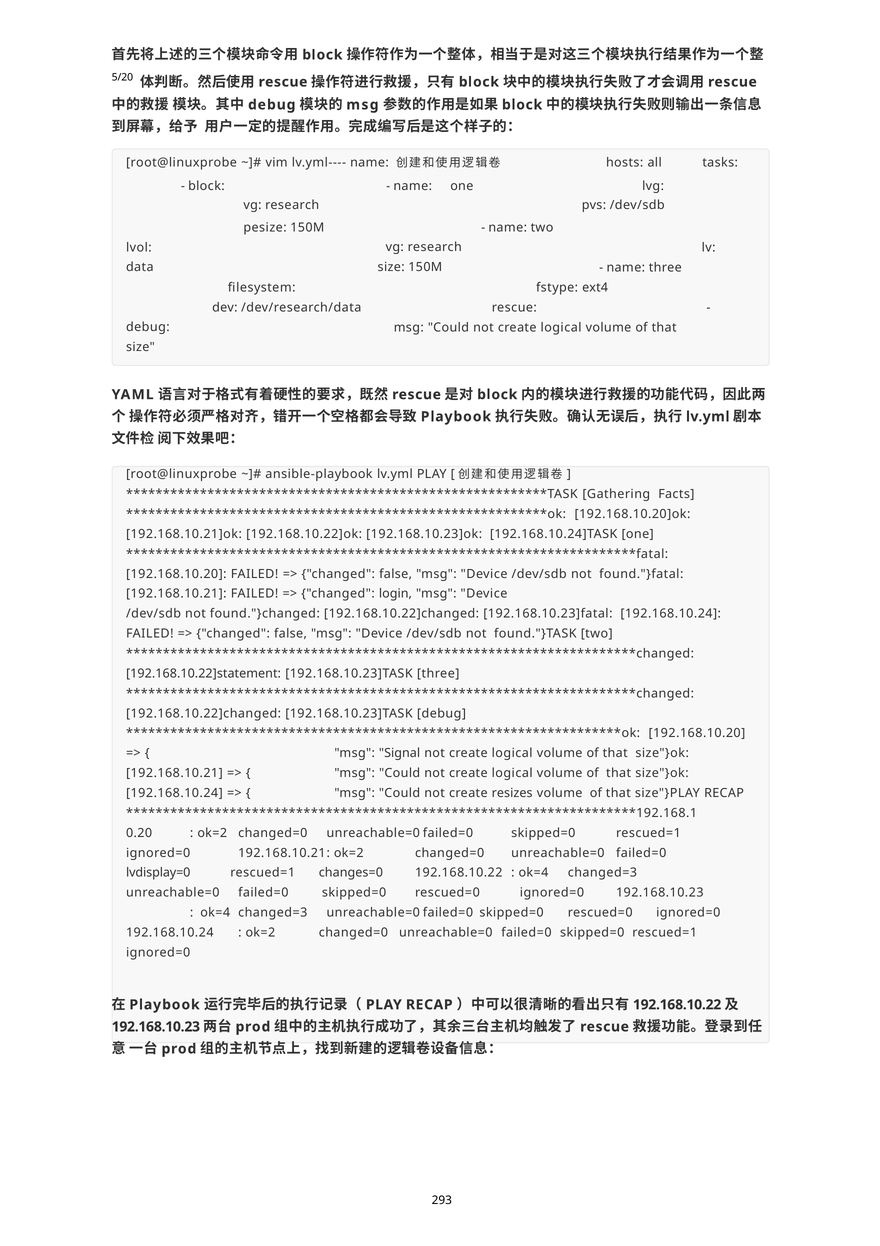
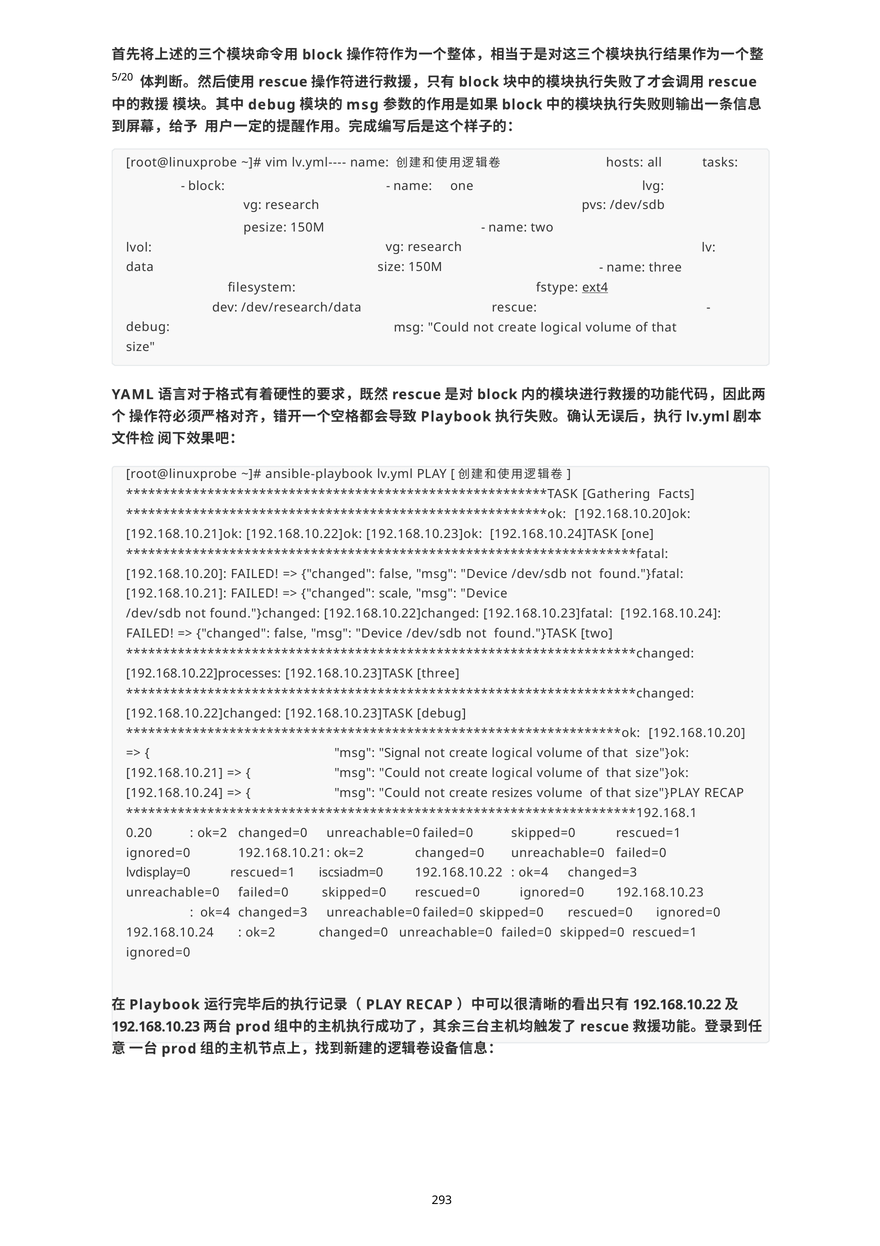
ext4 underline: none -> present
login: login -> scale
192.168.10.22]statement: 192.168.10.22]statement -> 192.168.10.22]processes
changes=0: changes=0 -> iscsiadm=0
